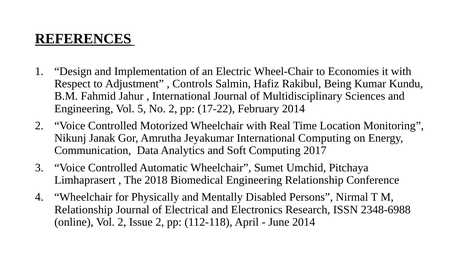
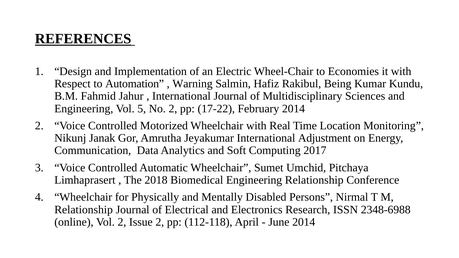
Adjustment: Adjustment -> Automation
Controls: Controls -> Warning
International Computing: Computing -> Adjustment
